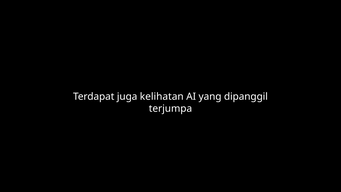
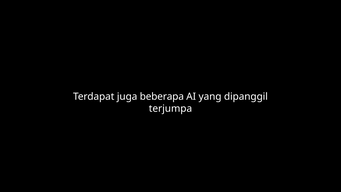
kelihatan: kelihatan -> beberapa
